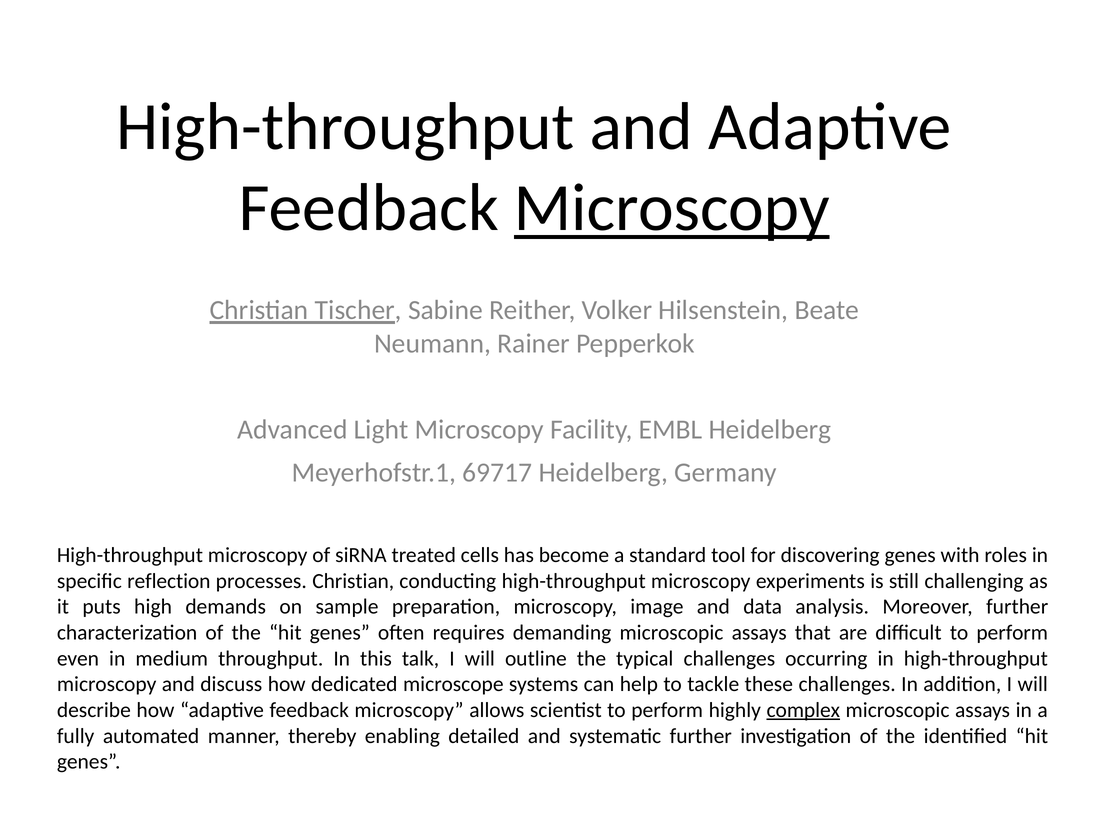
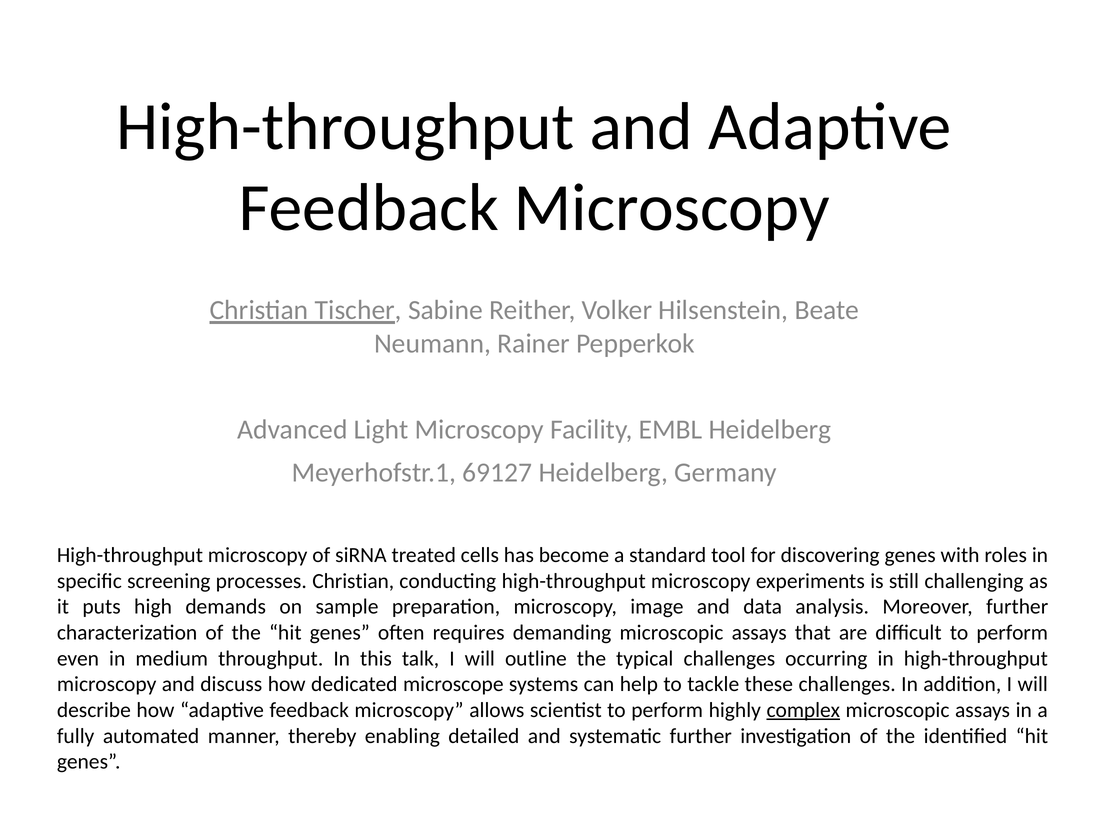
Microscopy at (672, 208) underline: present -> none
69717: 69717 -> 69127
reflection: reflection -> screening
